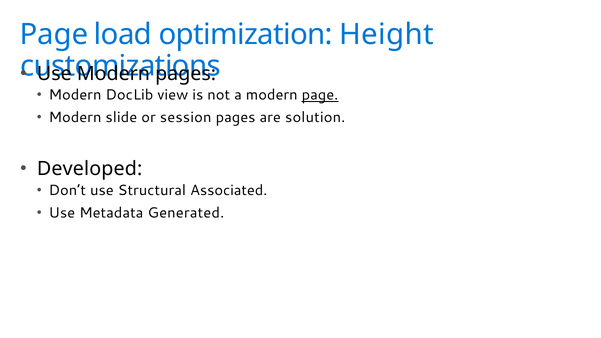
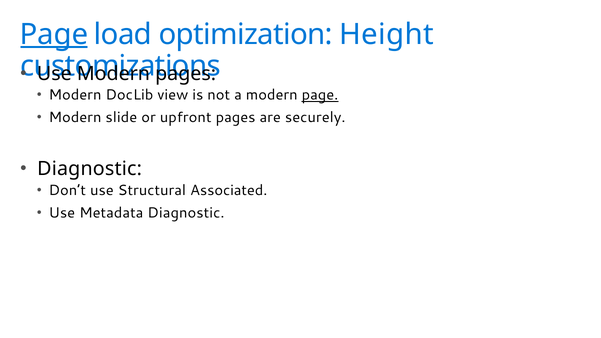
Page at (54, 34) underline: none -> present
session: session -> upfront
solution: solution -> securely
Developed at (90, 169): Developed -> Diagnostic
Metadata Generated: Generated -> Diagnostic
